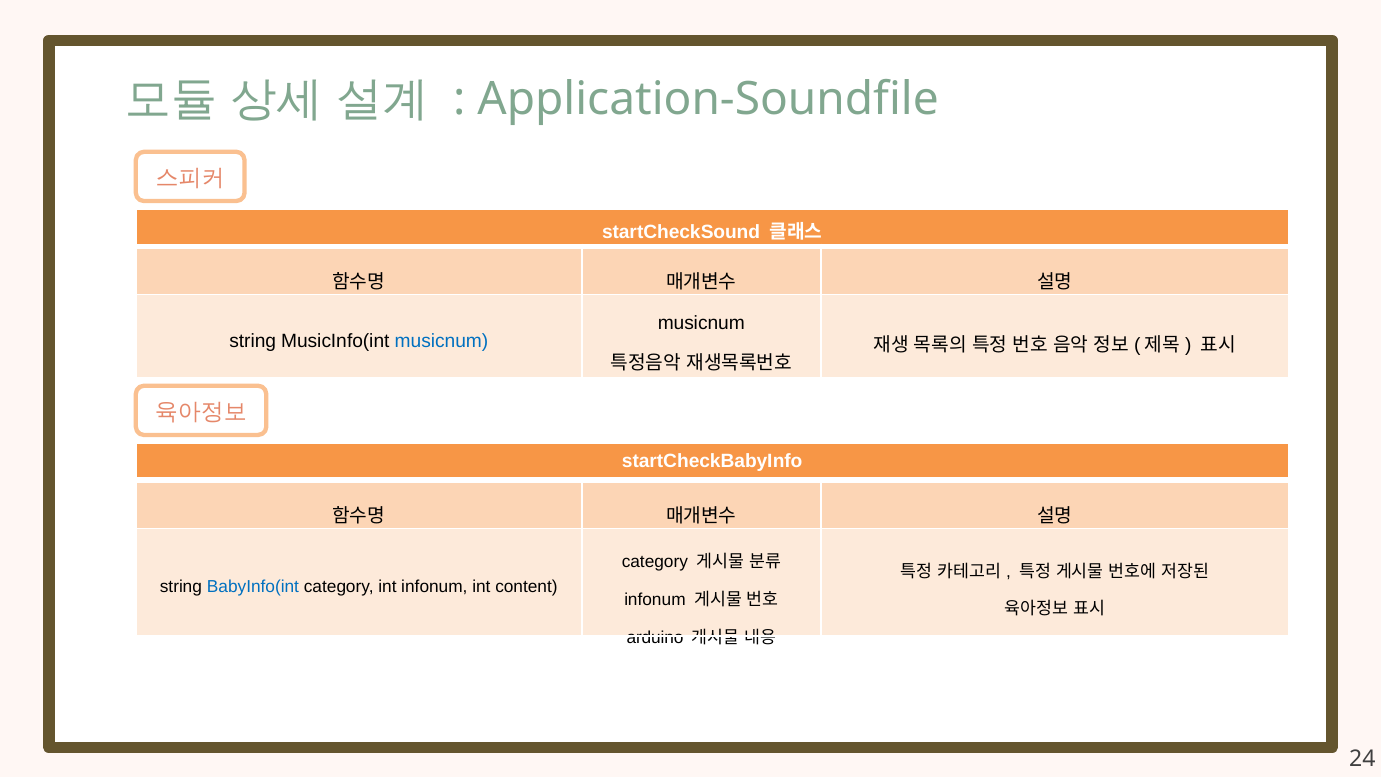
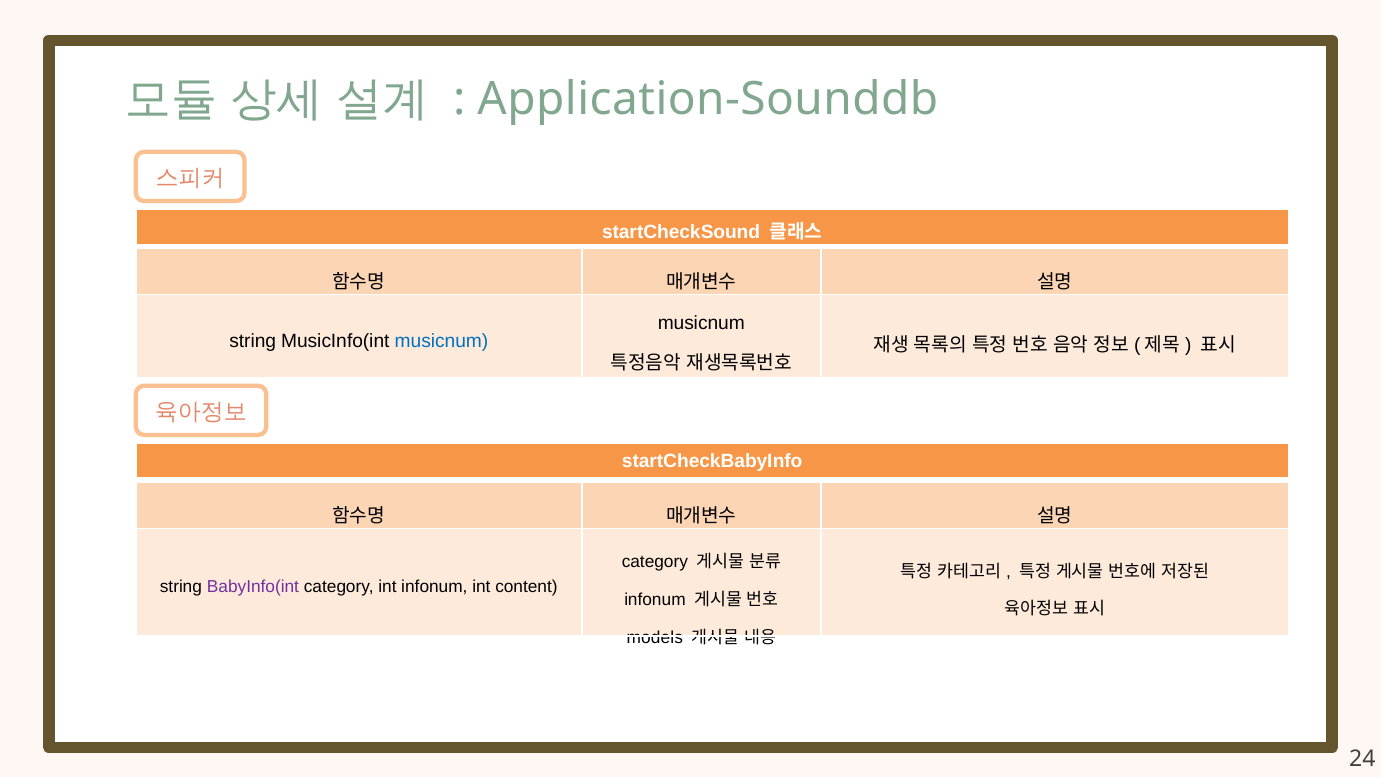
Application-Soundfile: Application-Soundfile -> Application-Sounddb
BabyInfo(int colour: blue -> purple
arduino: arduino -> models
